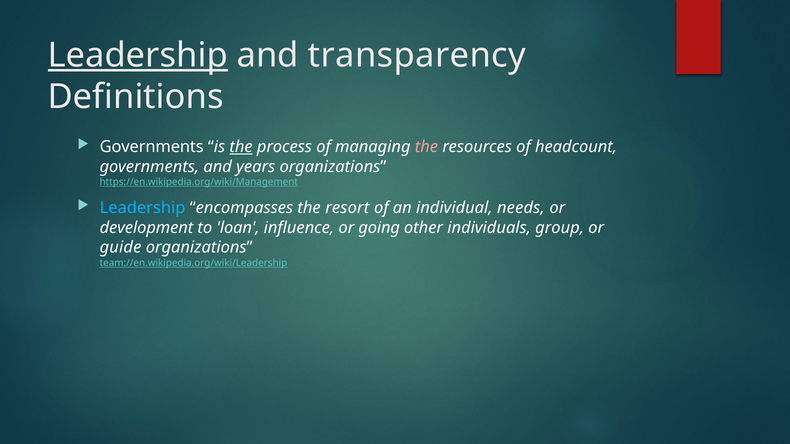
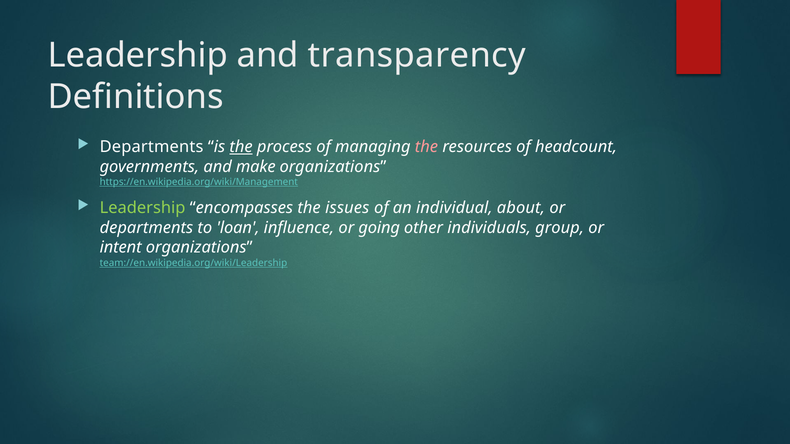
Leadership at (138, 55) underline: present -> none
Governments at (152, 147): Governments -> Departments
years: years -> make
Leadership at (143, 208) colour: light blue -> light green
resort: resort -> issues
needs: needs -> about
development at (146, 228): development -> departments
guide: guide -> intent
